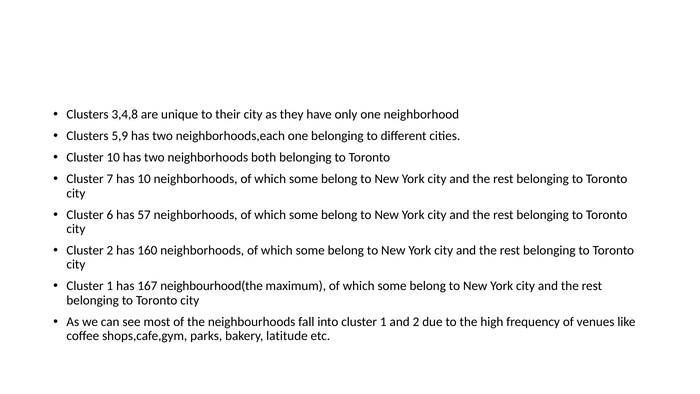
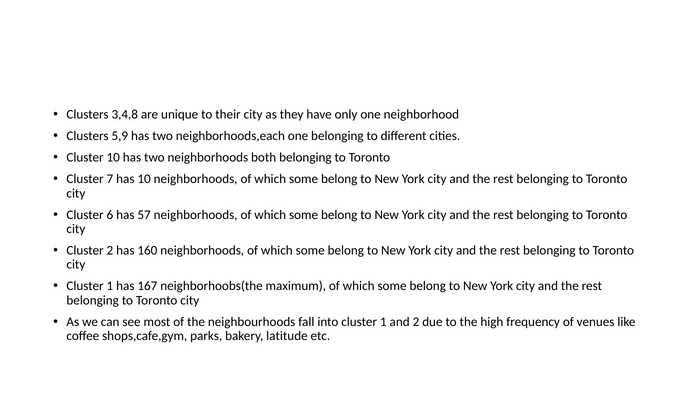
neighbourhood(the: neighbourhood(the -> neighborhoobs(the
